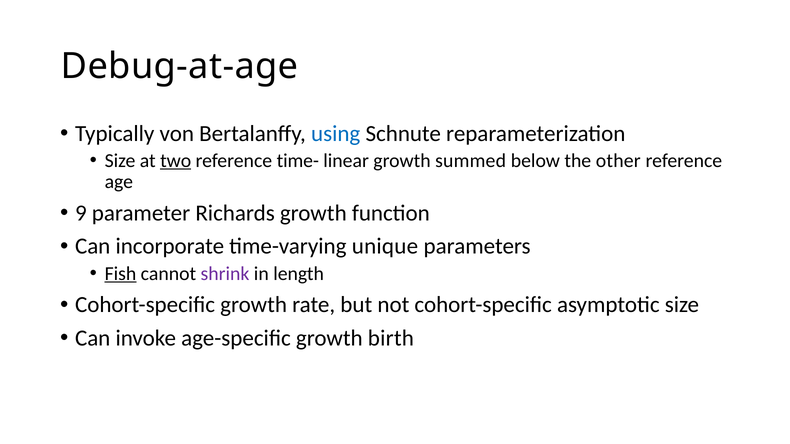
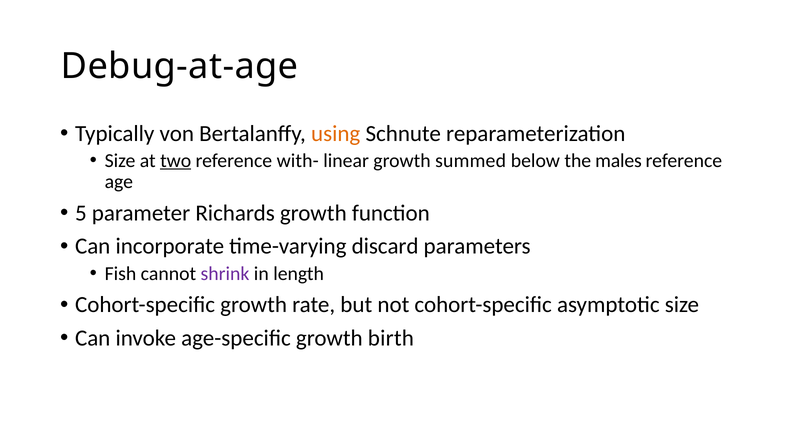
using colour: blue -> orange
time-: time- -> with-
other: other -> males
9: 9 -> 5
unique: unique -> discard
Fish underline: present -> none
